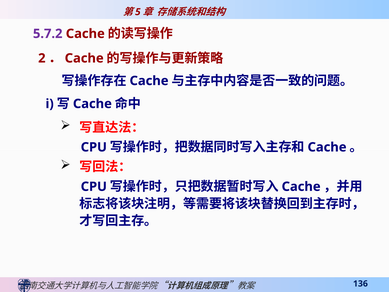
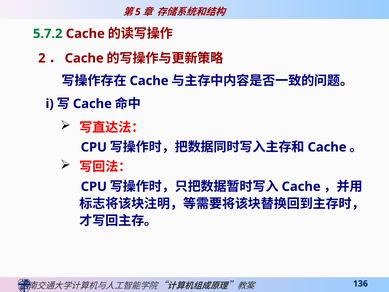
5.7.2 colour: purple -> green
